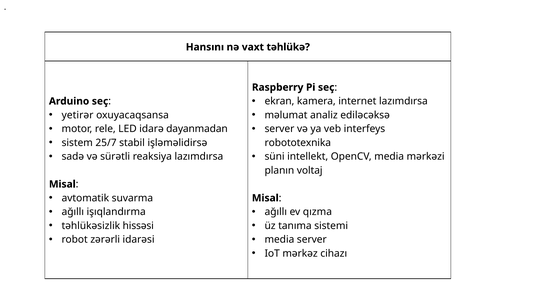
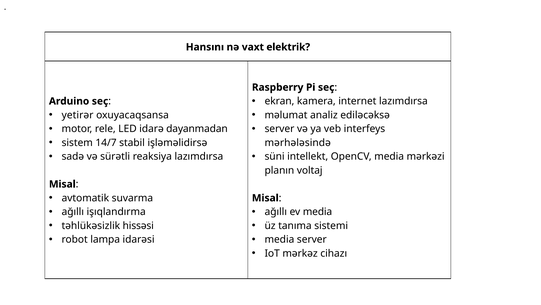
təhlükə: təhlükə -> elektrik
25/7: 25/7 -> 14/7
robototexnika: robototexnika -> mərhələsində
ev qızma: qızma -> media
zərərli: zərərli -> lampa
